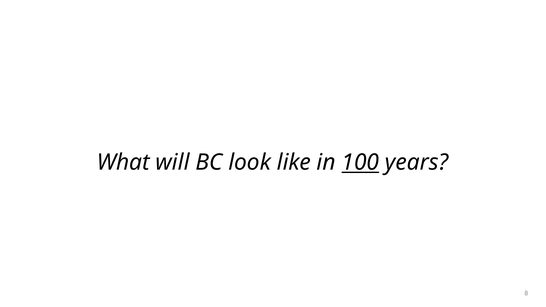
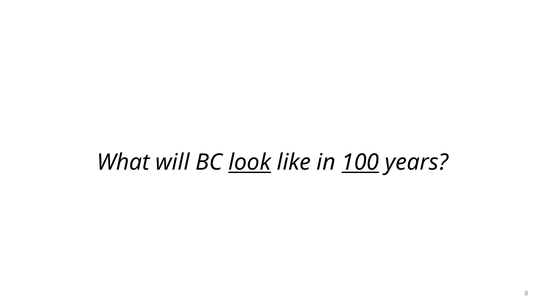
look underline: none -> present
